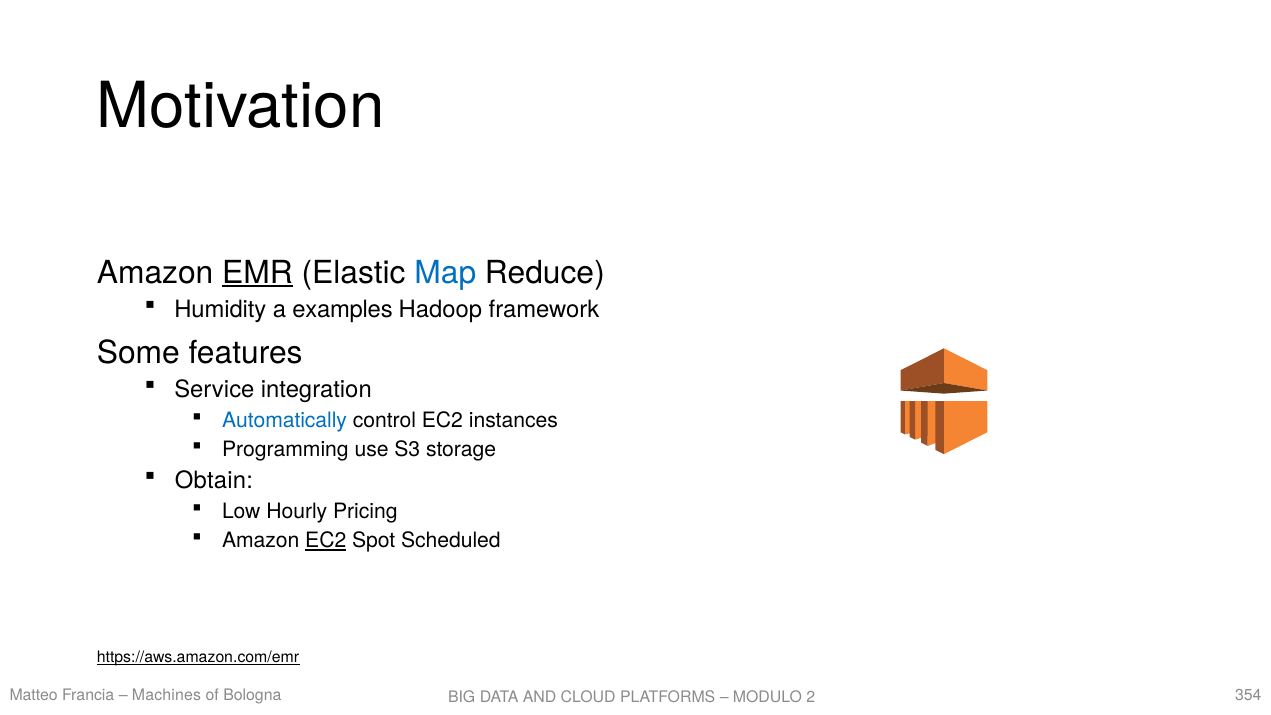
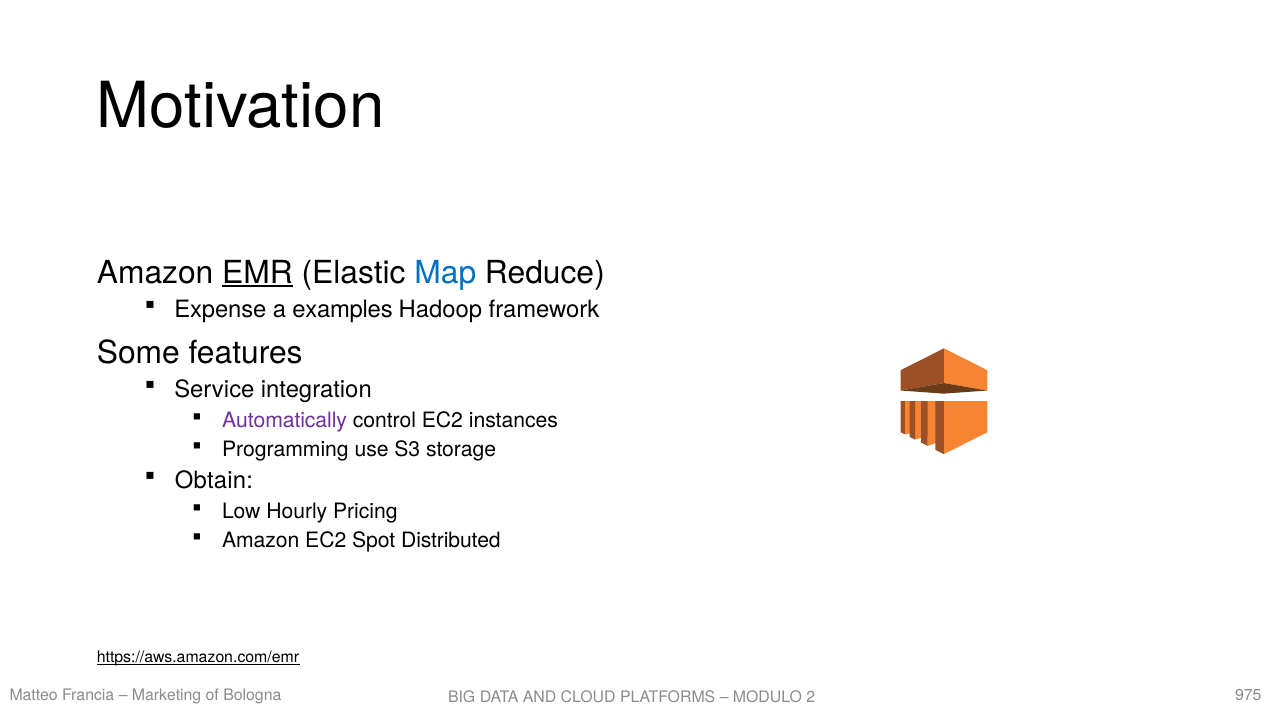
Humidity: Humidity -> Expense
Automatically colour: blue -> purple
EC2 at (326, 541) underline: present -> none
Scheduled: Scheduled -> Distributed
Machines: Machines -> Marketing
354: 354 -> 975
